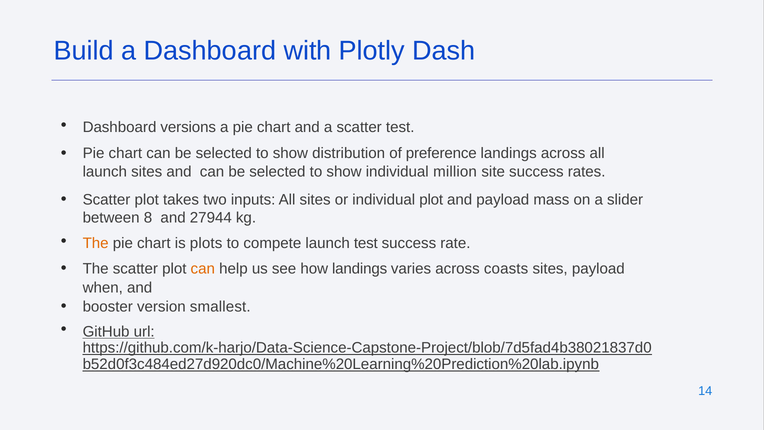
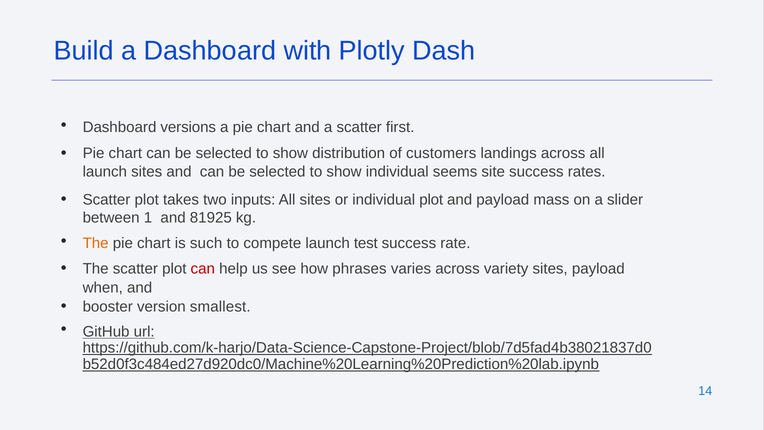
scatter test: test -> first
preference: preference -> customers
million: million -> seems
8: 8 -> 1
27944: 27944 -> 81925
plots: plots -> such
can at (203, 268) colour: orange -> red
how landings: landings -> phrases
coasts: coasts -> variety
